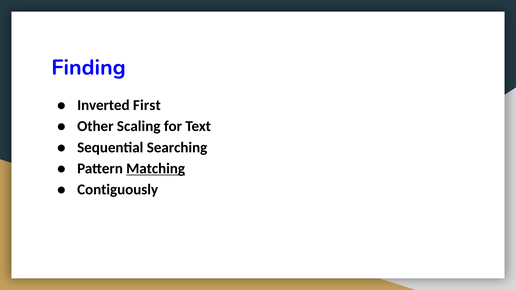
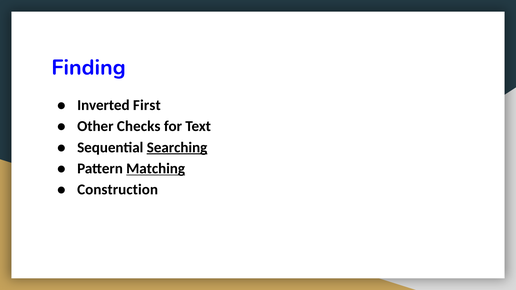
Scaling: Scaling -> Checks
Searching underline: none -> present
Contiguously: Contiguously -> Construction
